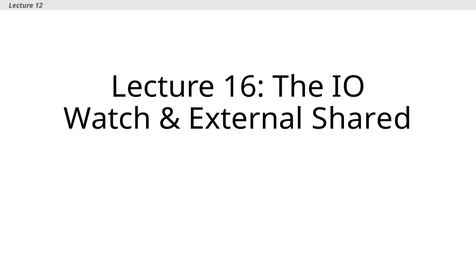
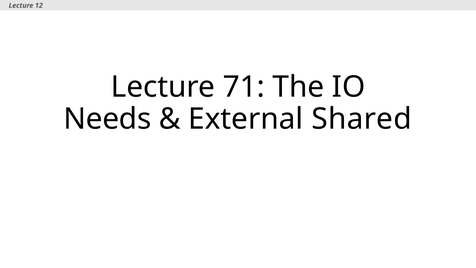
16: 16 -> 71
Watch: Watch -> Needs
